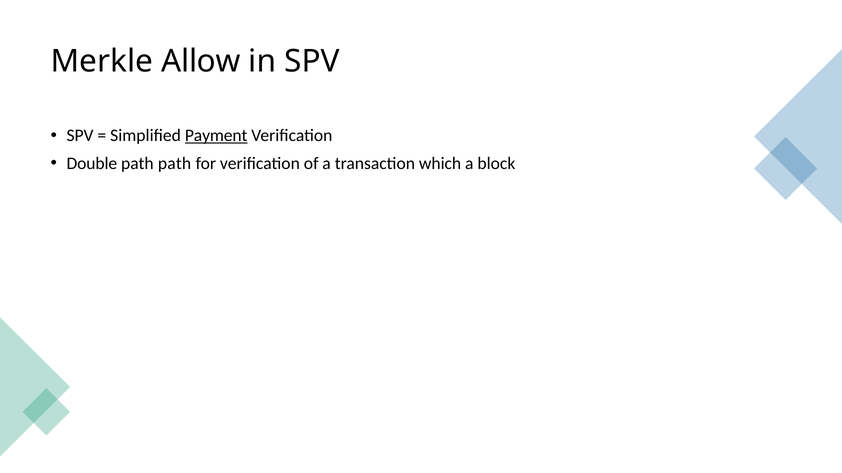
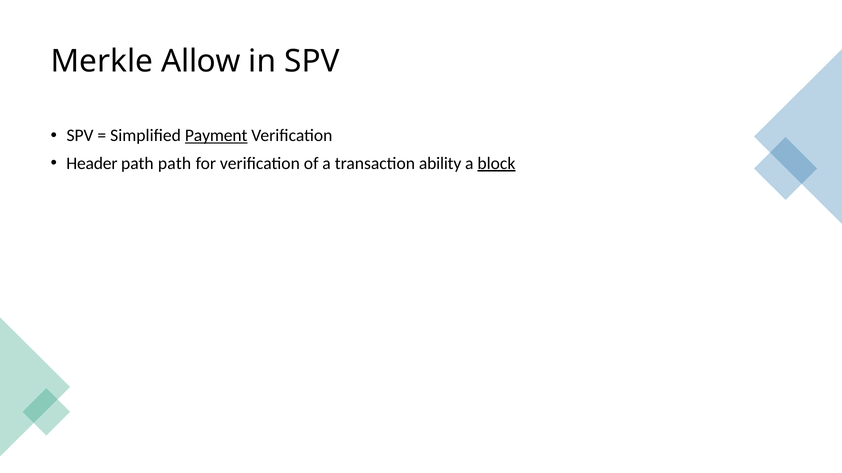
Double: Double -> Header
which: which -> ability
block underline: none -> present
